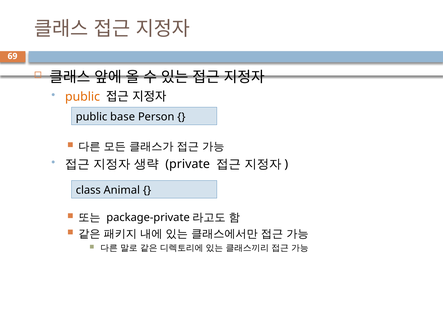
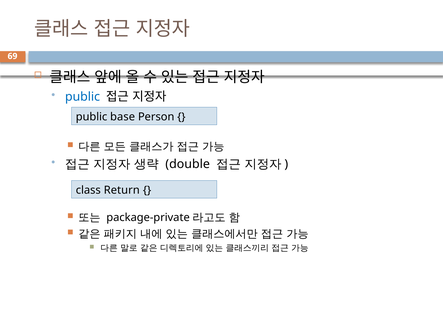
public at (83, 97) colour: orange -> blue
private: private -> double
Animal: Animal -> Return
